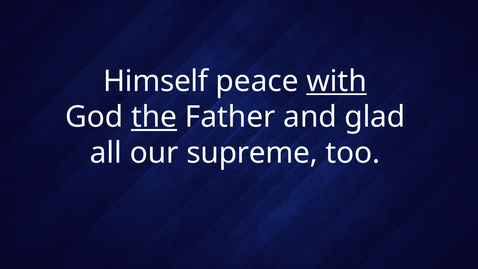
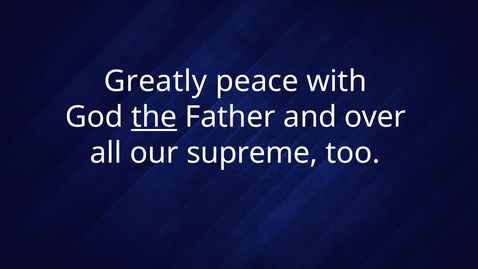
Himself: Himself -> Greatly
with underline: present -> none
glad: glad -> over
